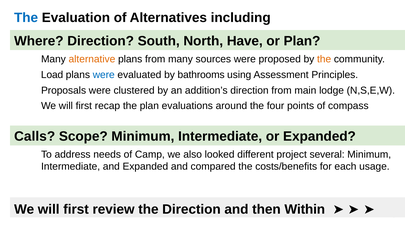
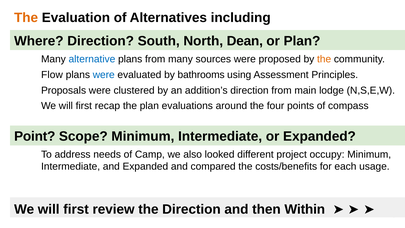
The at (26, 18) colour: blue -> orange
Have: Have -> Dean
alternative colour: orange -> blue
Load: Load -> Flow
Calls: Calls -> Point
several: several -> occupy
